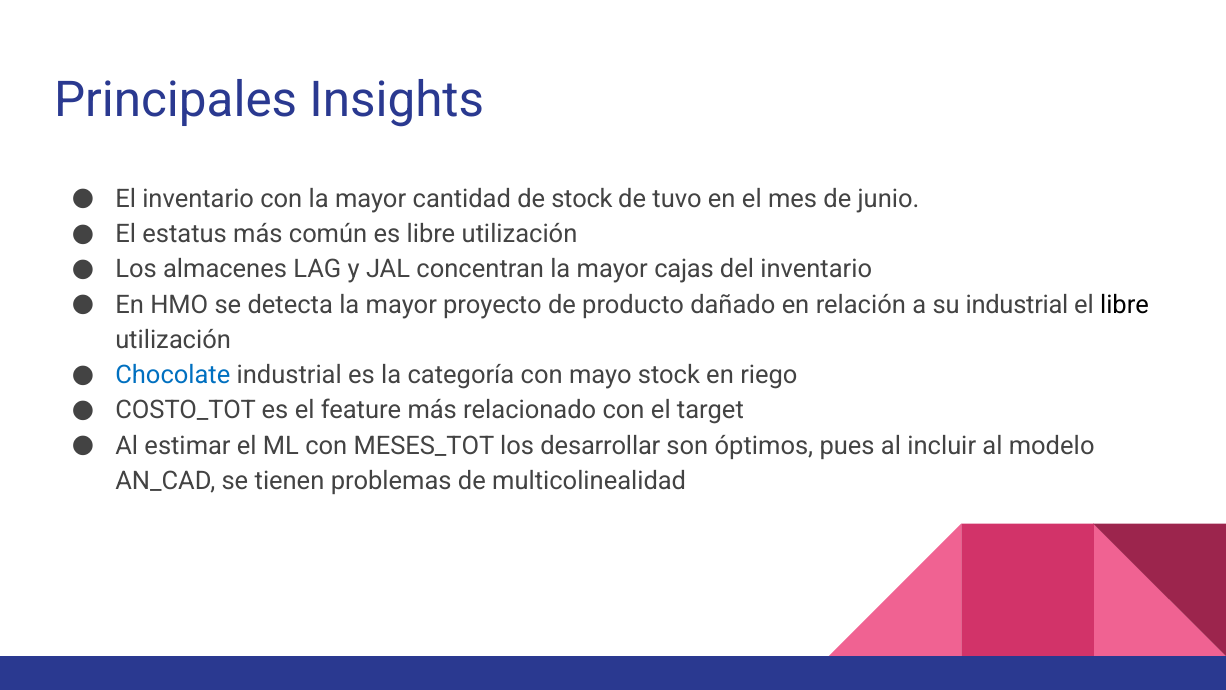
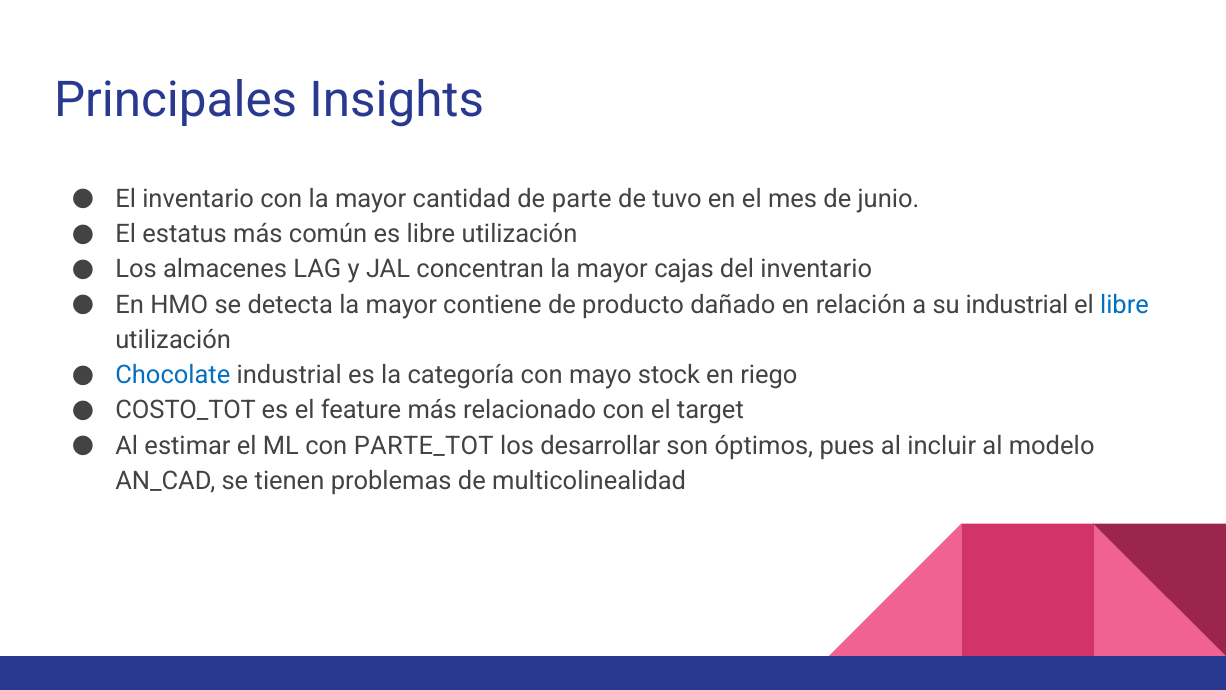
de stock: stock -> parte
proyecto: proyecto -> contiene
libre at (1125, 305) colour: black -> blue
MESES_TOT: MESES_TOT -> PARTE_TOT
